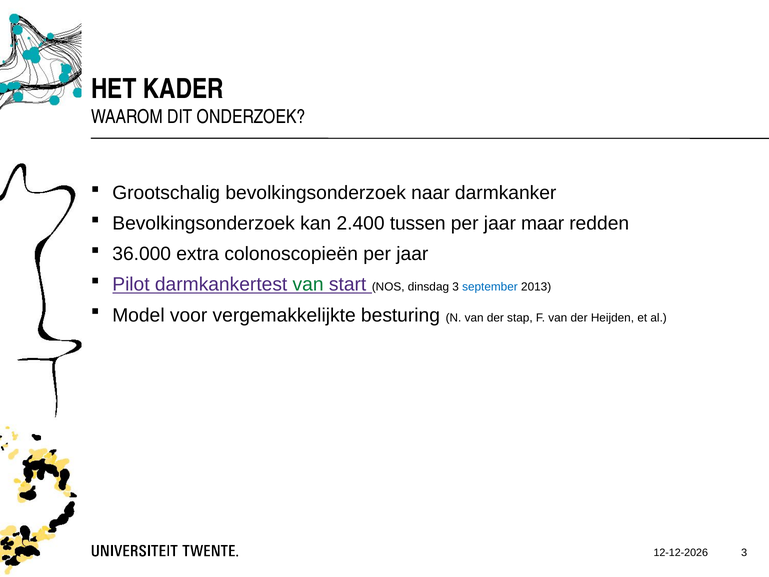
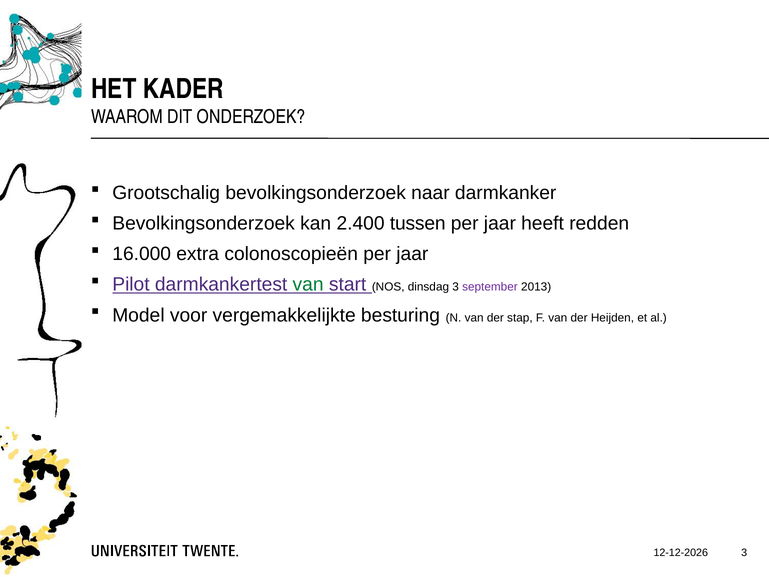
maar: maar -> heeft
36.000: 36.000 -> 16.000
september colour: blue -> purple
